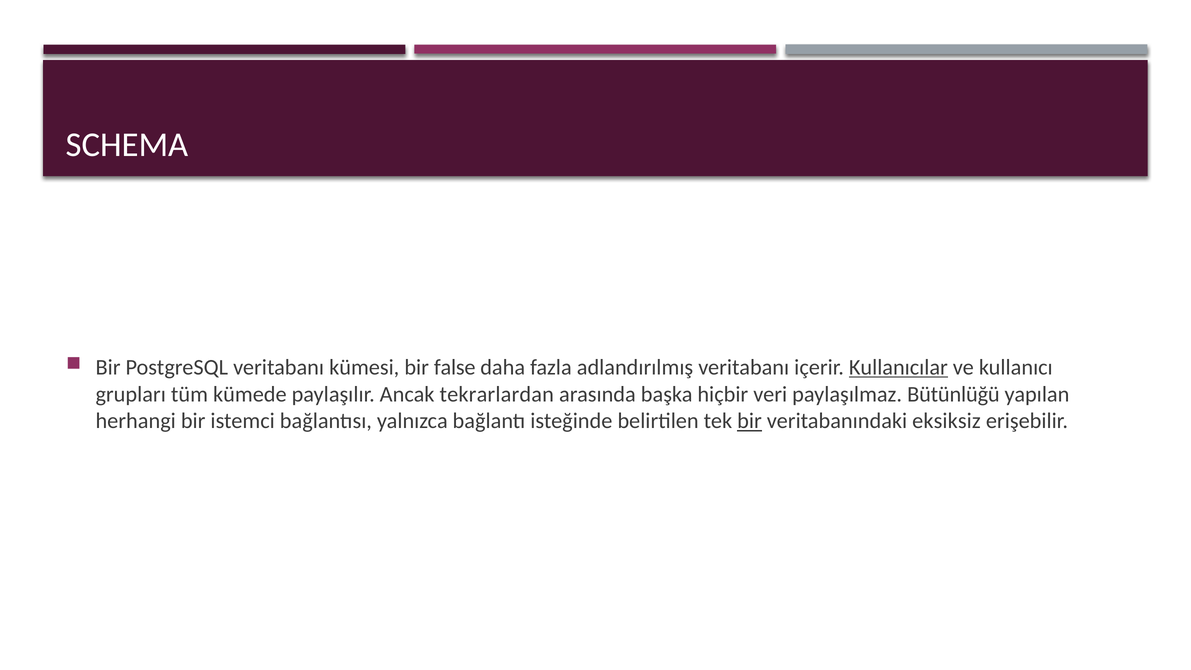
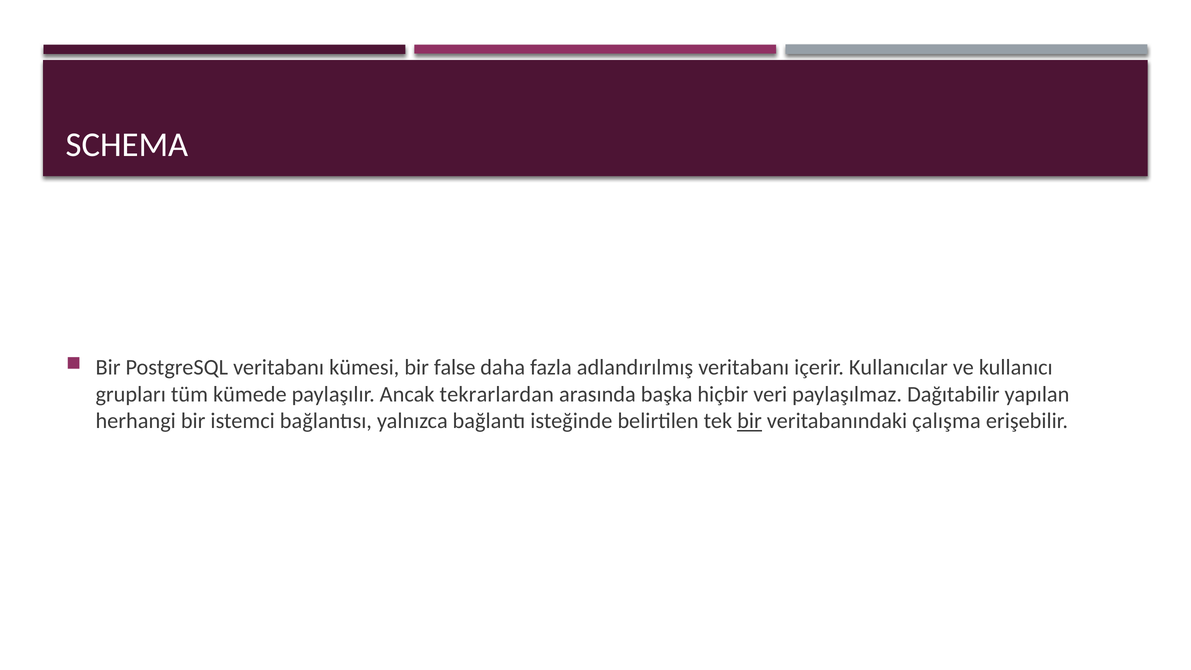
Kullanıcılar underline: present -> none
Bütünlüğü: Bütünlüğü -> Dağıtabilir
eksiksiz: eksiksiz -> çalışma
